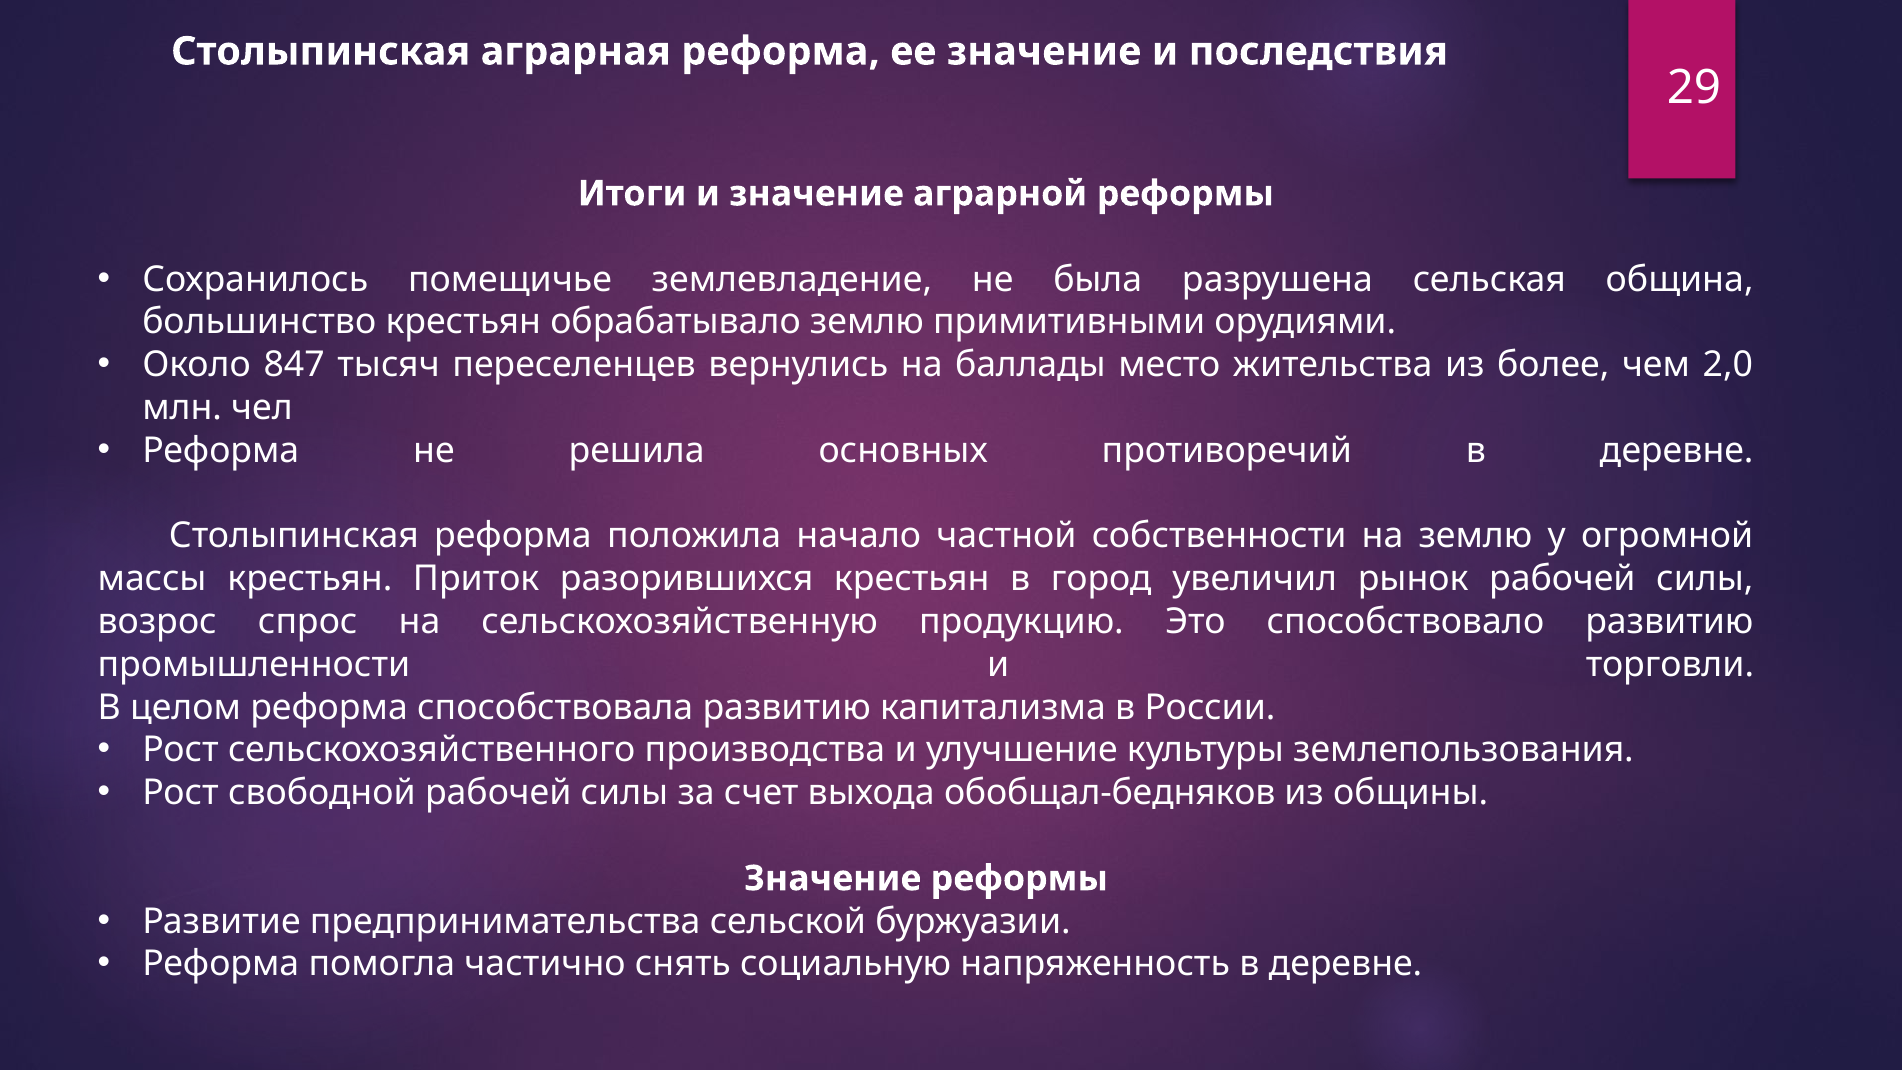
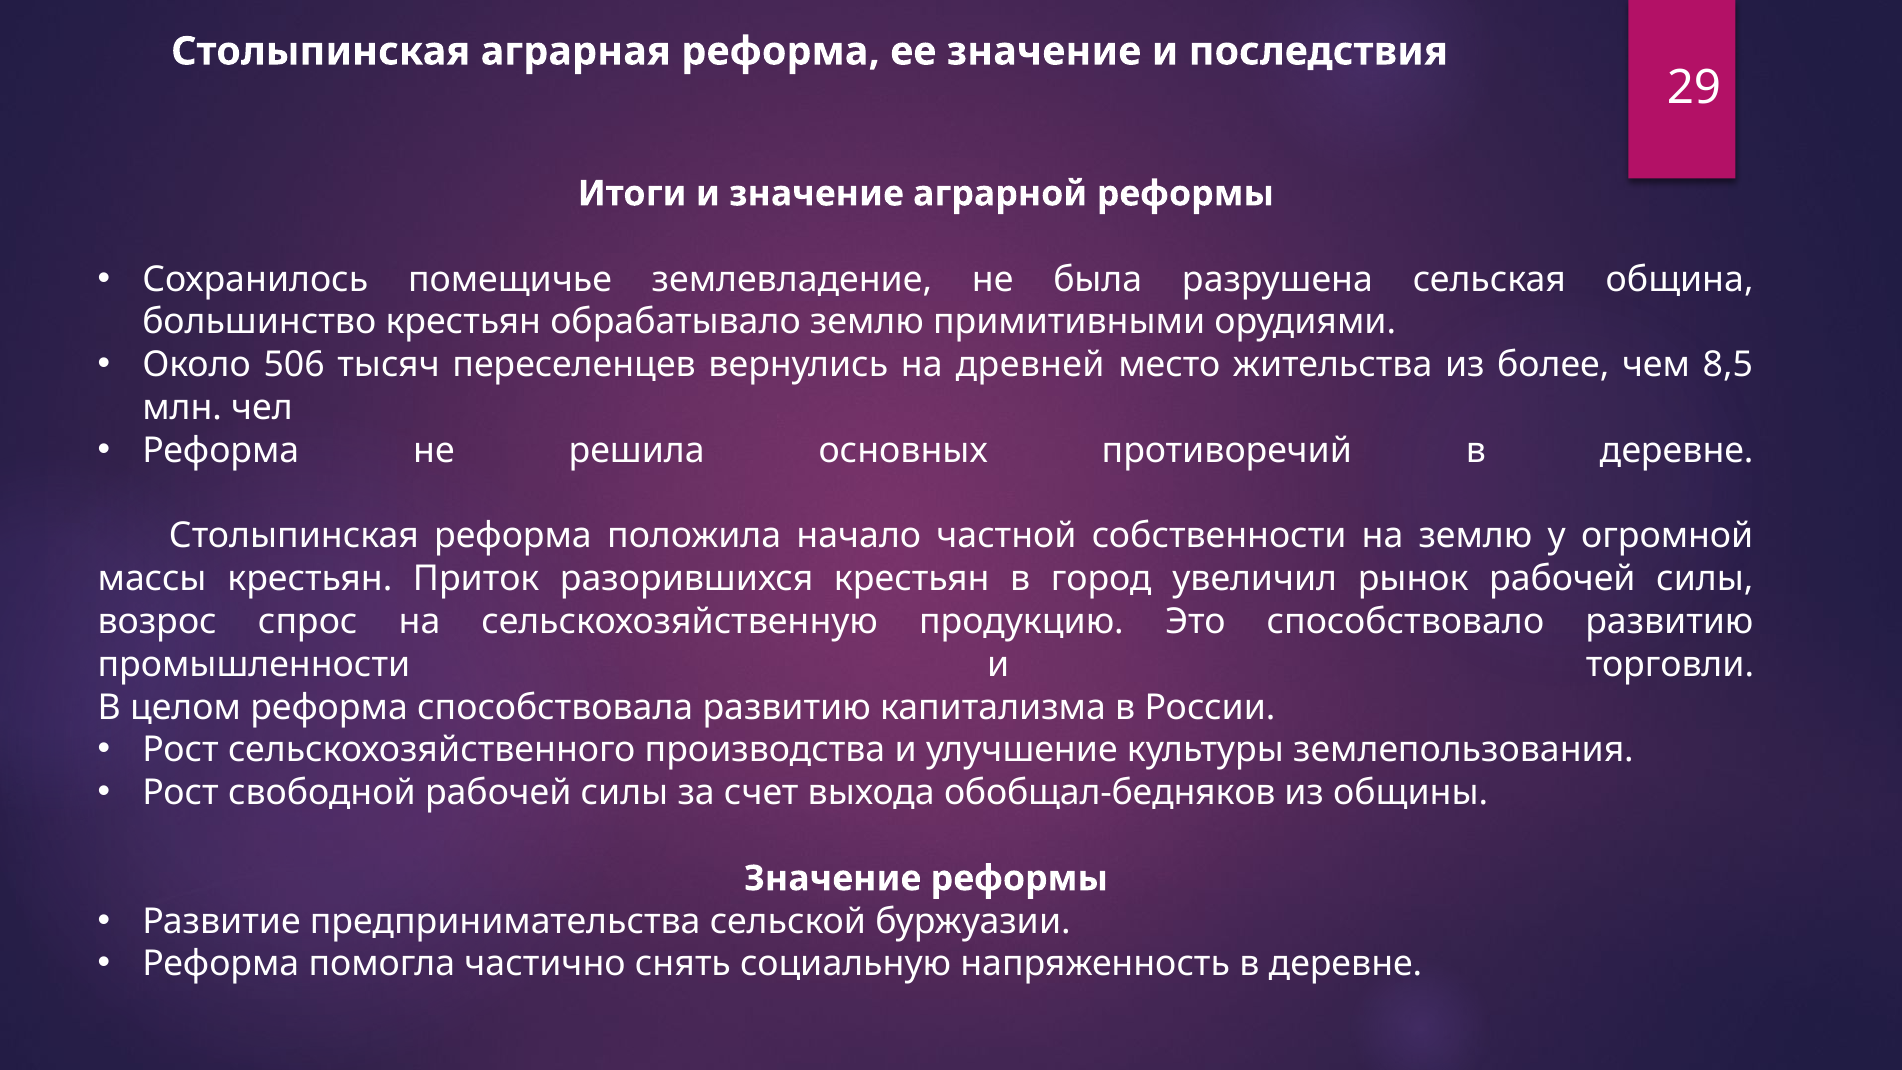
847: 847 -> 506
баллады: баллады -> древней
2,0: 2,0 -> 8,5
